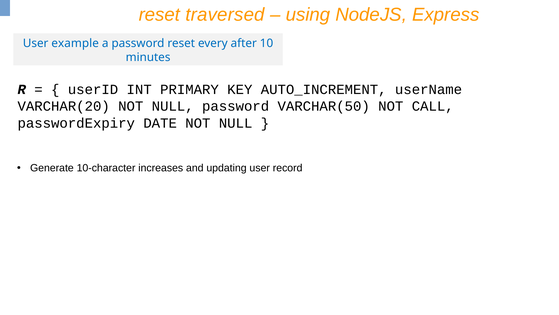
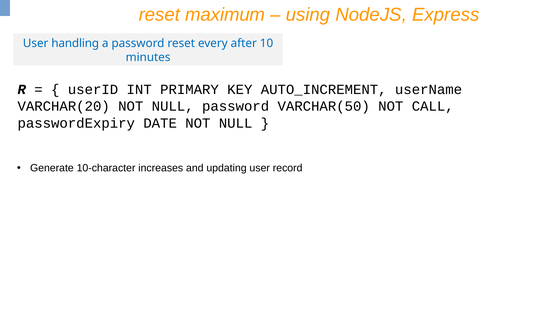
traversed: traversed -> maximum
example: example -> handling
